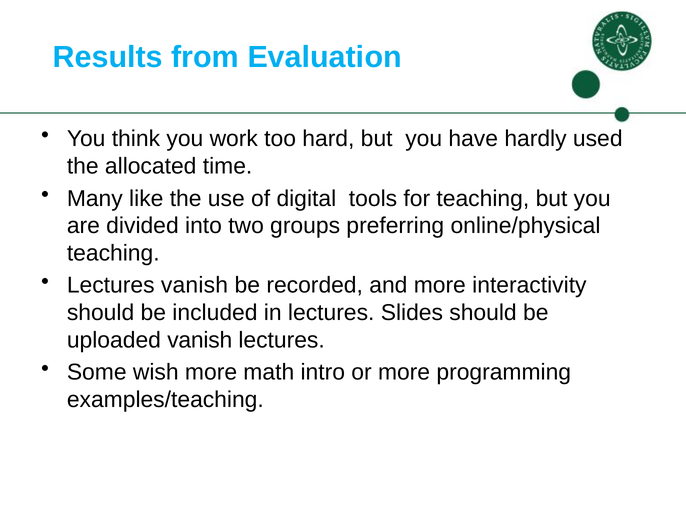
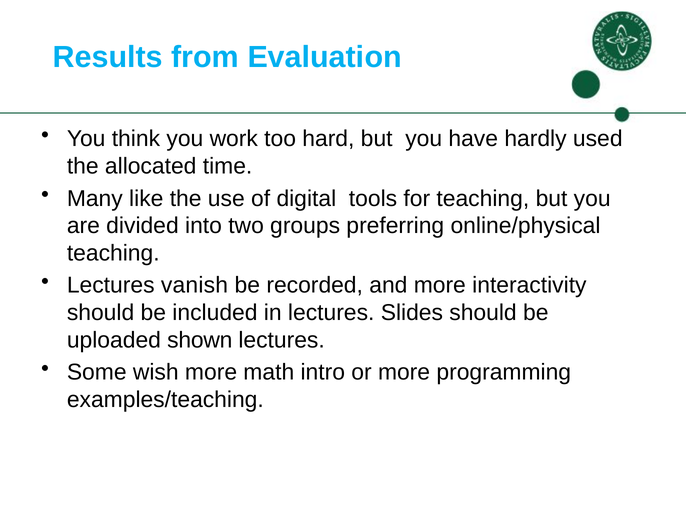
uploaded vanish: vanish -> shown
